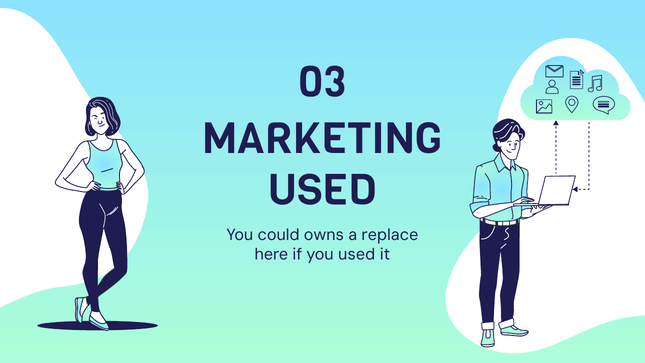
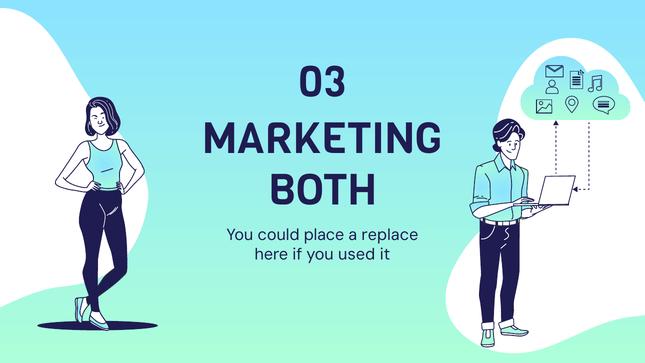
USED at (323, 191): USED -> BOTH
owns: owns -> place
